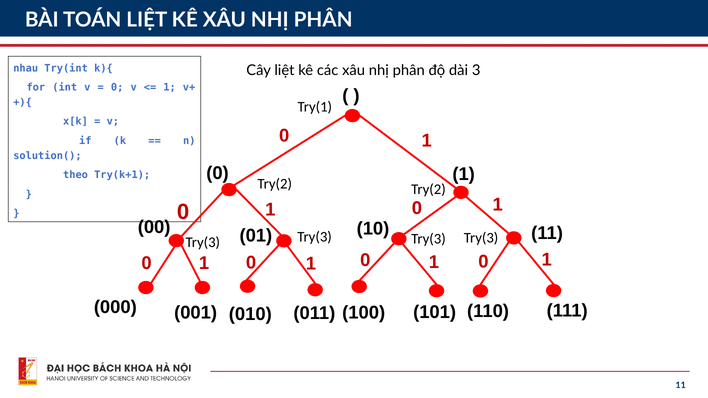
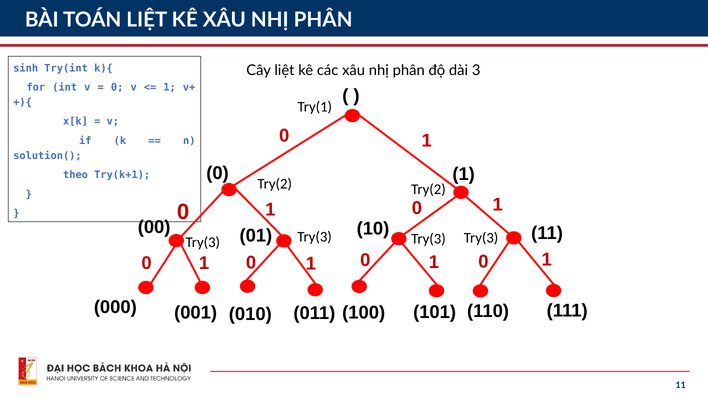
nhau: nhau -> sinh
